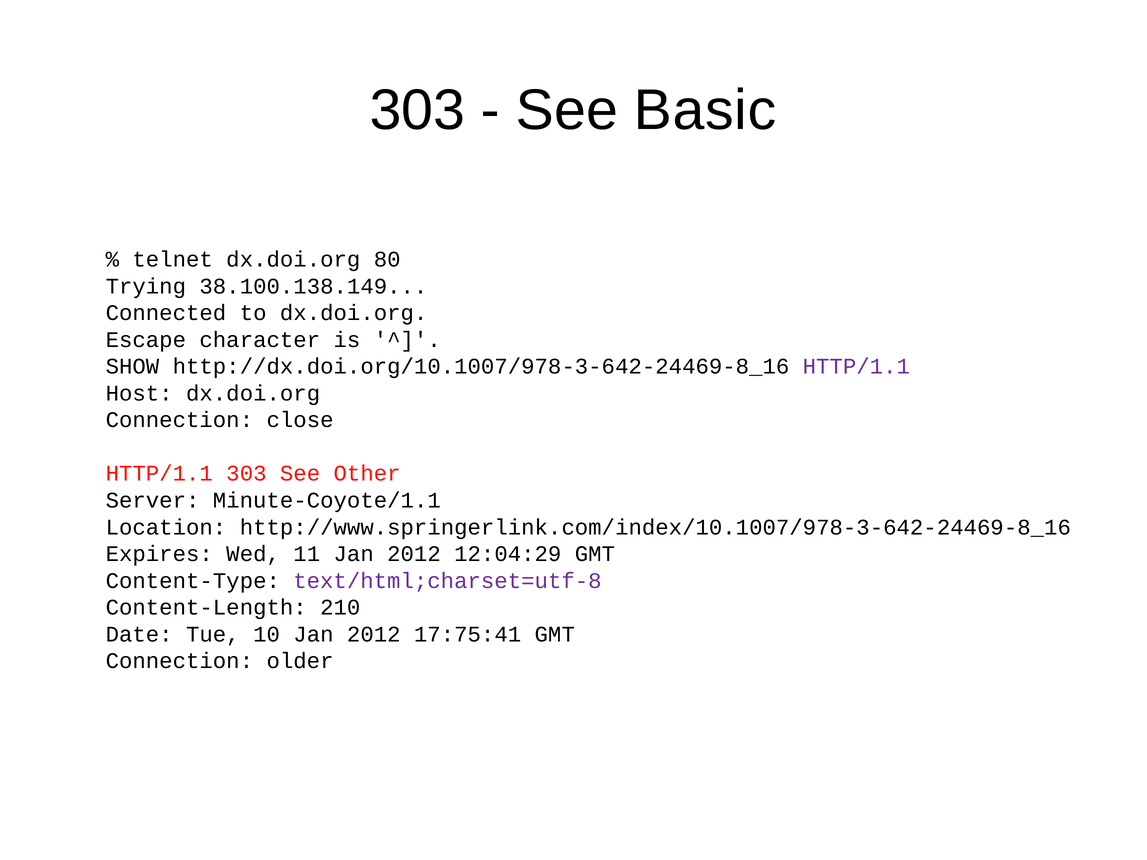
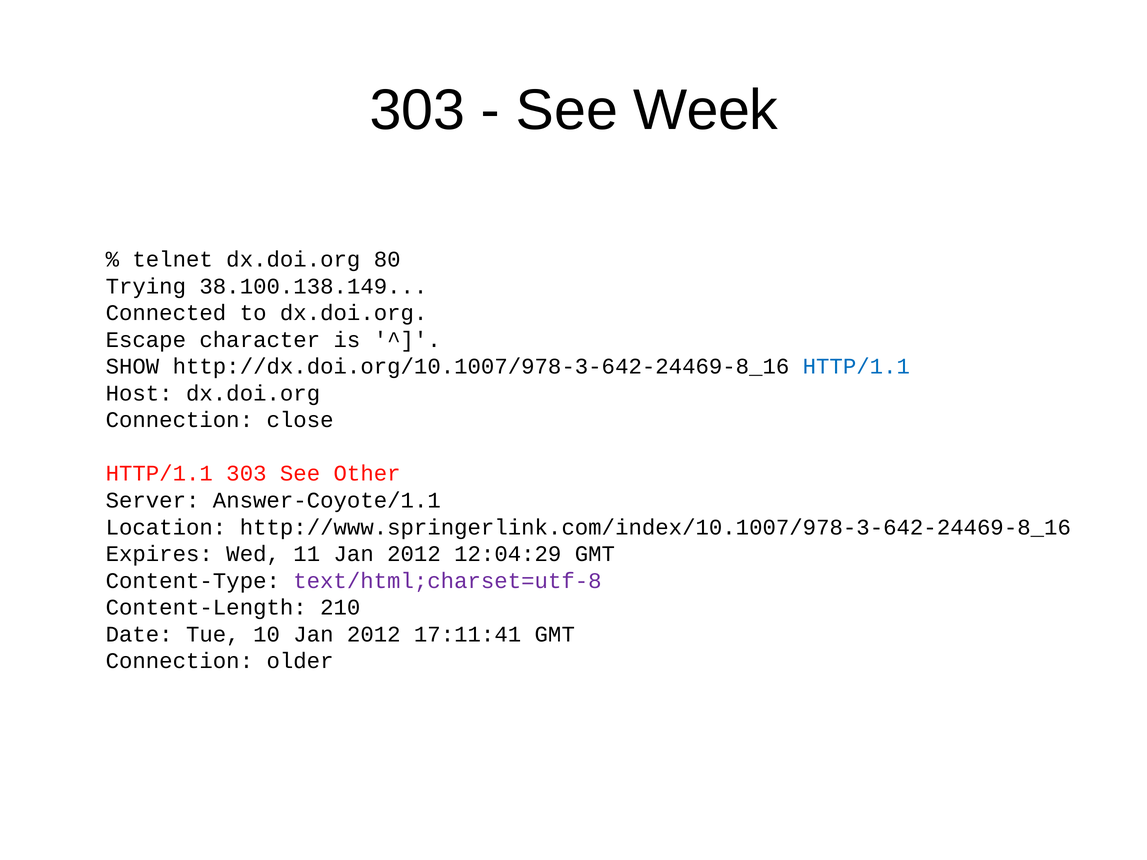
Basic: Basic -> Week
HTTP/1.1 at (856, 367) colour: purple -> blue
Minute-Coyote/1.1: Minute-Coyote/1.1 -> Answer-Coyote/1.1
17:75:41: 17:75:41 -> 17:11:41
